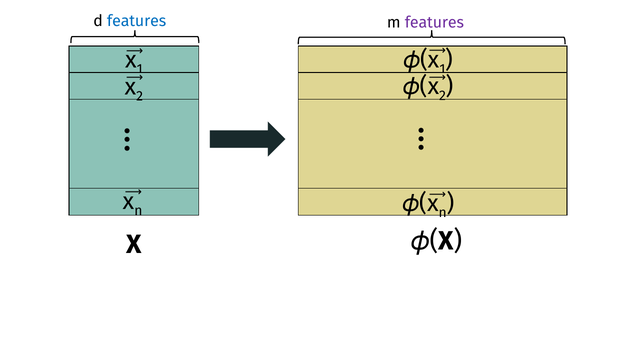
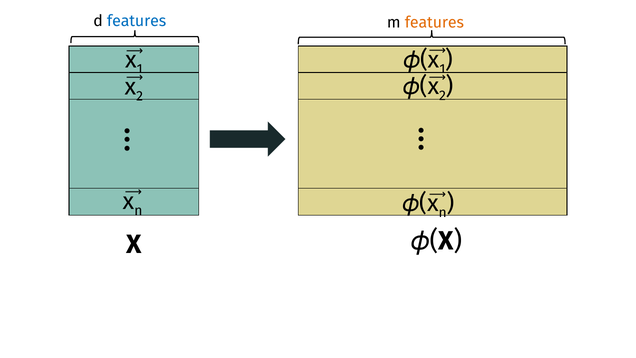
features at (434, 22) colour: purple -> orange
